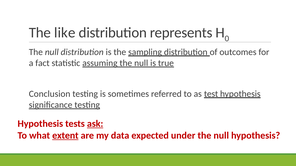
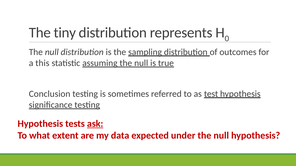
like: like -> tiny
fact: fact -> this
extent underline: present -> none
